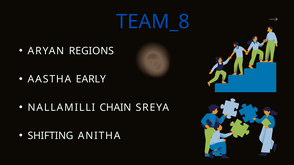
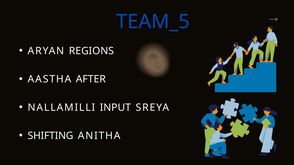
TEAM_8: TEAM_8 -> TEAM_5
EARLY: EARLY -> AFTER
CHAIN: CHAIN -> INPUT
